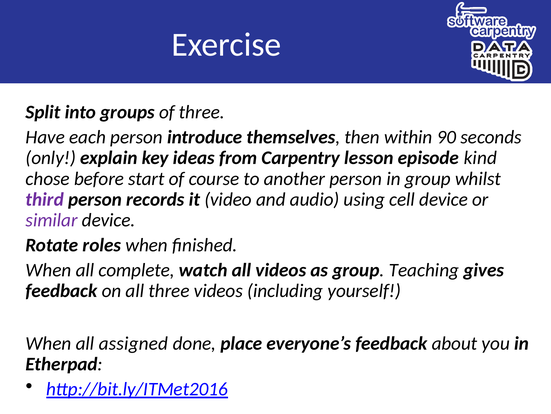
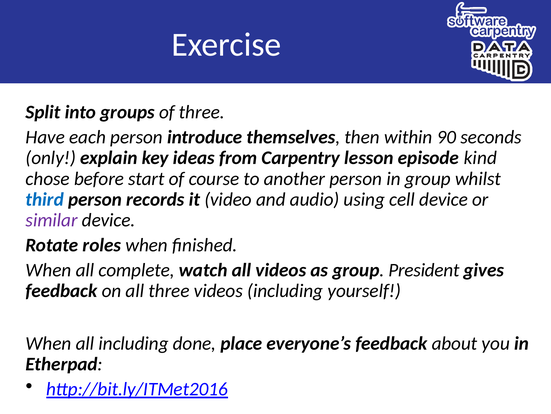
third colour: purple -> blue
Teaching: Teaching -> President
all assigned: assigned -> including
